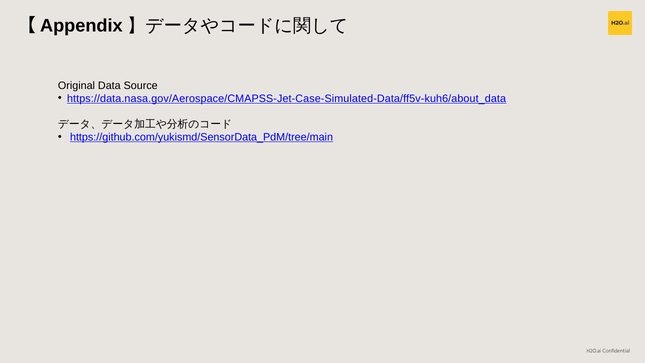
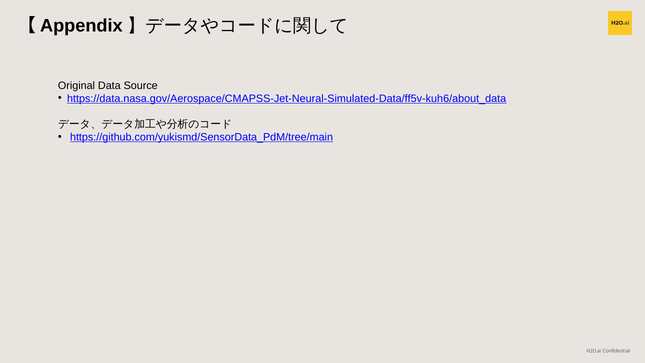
https://data.nasa.gov/Aerospace/CMAPSS-Jet-Case-Simulated-Data/ff5v-kuh6/about_data: https://data.nasa.gov/Aerospace/CMAPSS-Jet-Case-Simulated-Data/ff5v-kuh6/about_data -> https://data.nasa.gov/Aerospace/CMAPSS-Jet-Neural-Simulated-Data/ff5v-kuh6/about_data
